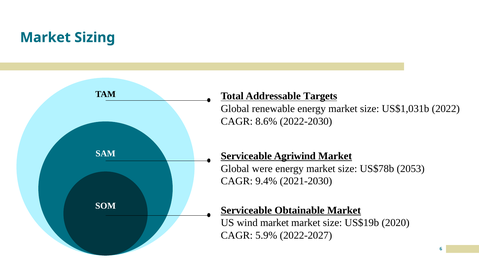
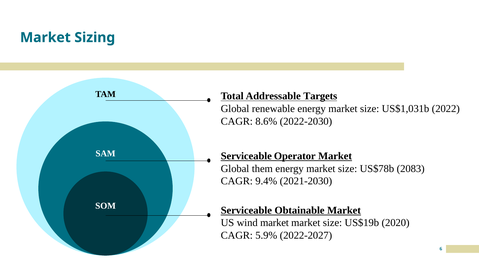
Agriwind: Agriwind -> Operator
were: were -> them
2053: 2053 -> 2083
